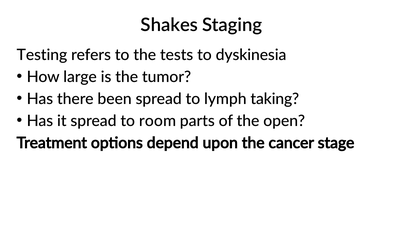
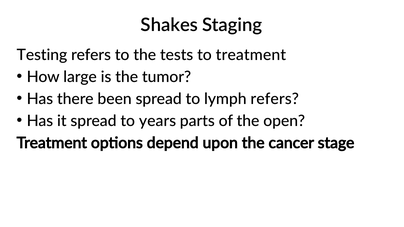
to dyskinesia: dyskinesia -> treatment
lymph taking: taking -> refers
room: room -> years
